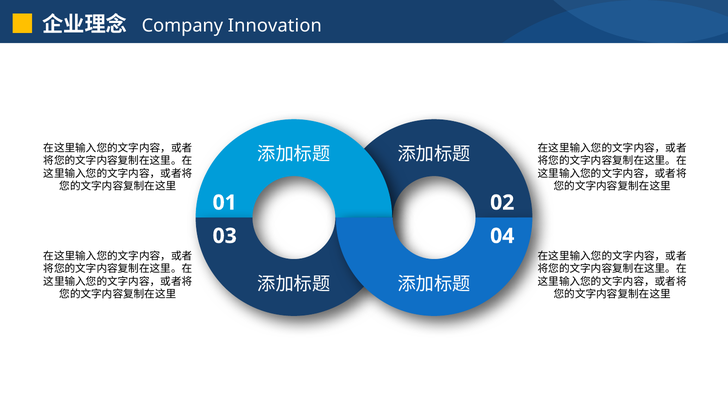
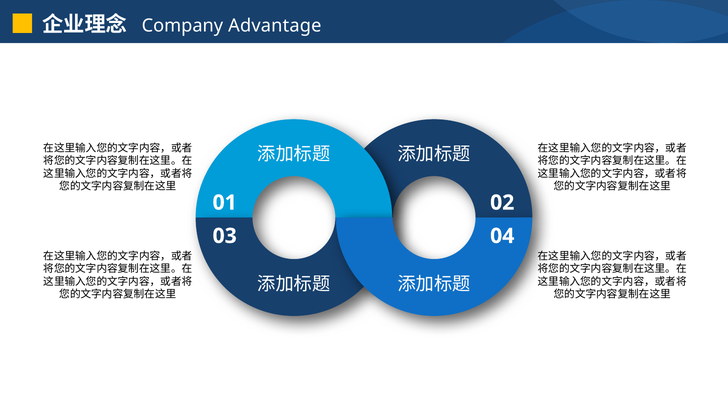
Innovation: Innovation -> Advantage
